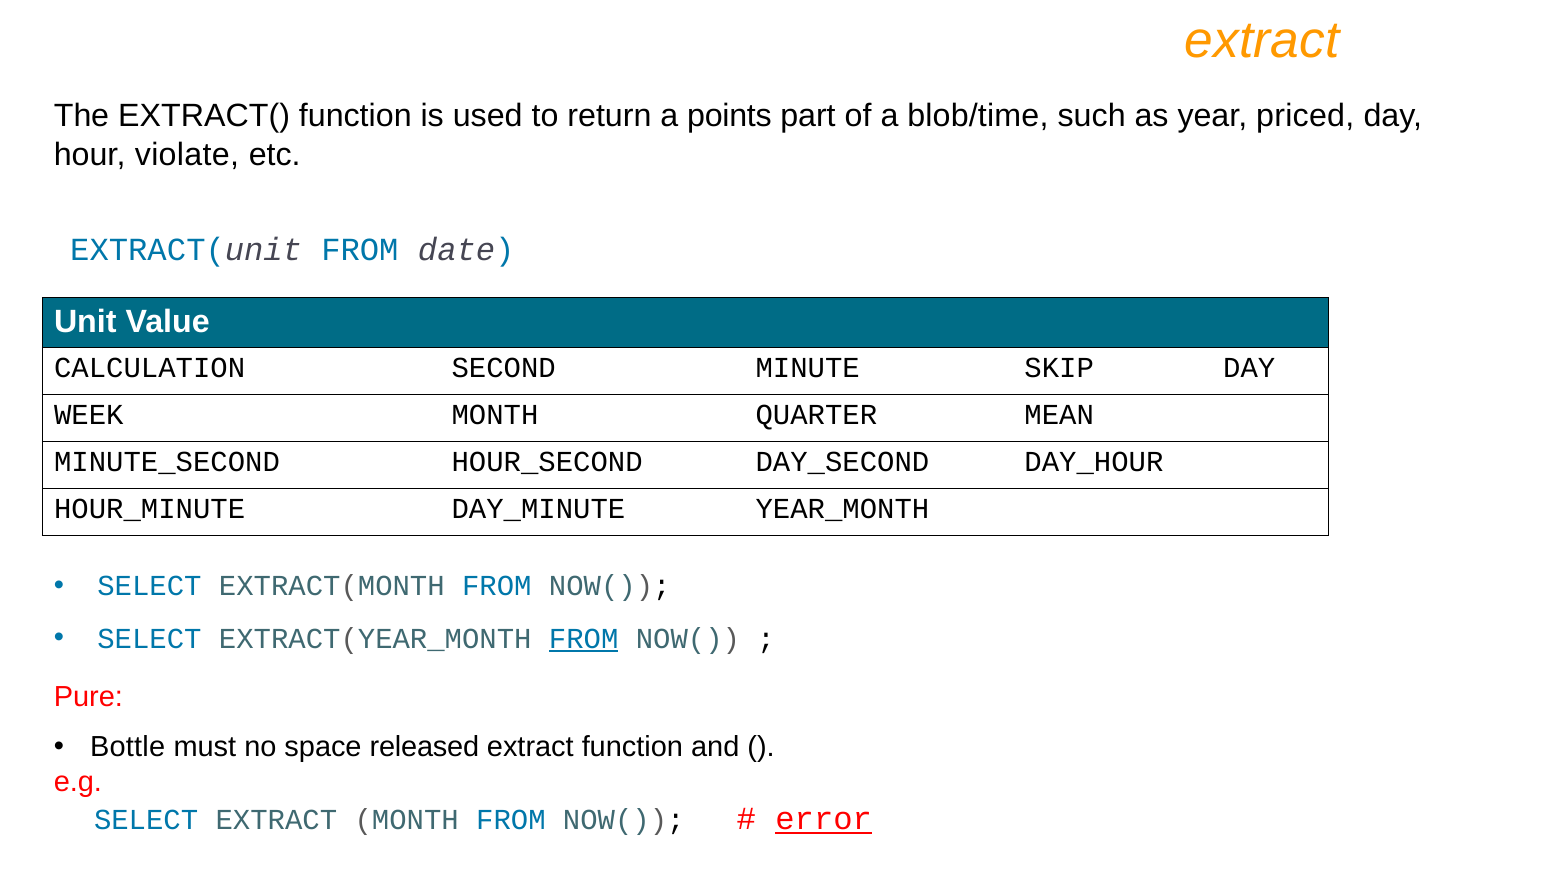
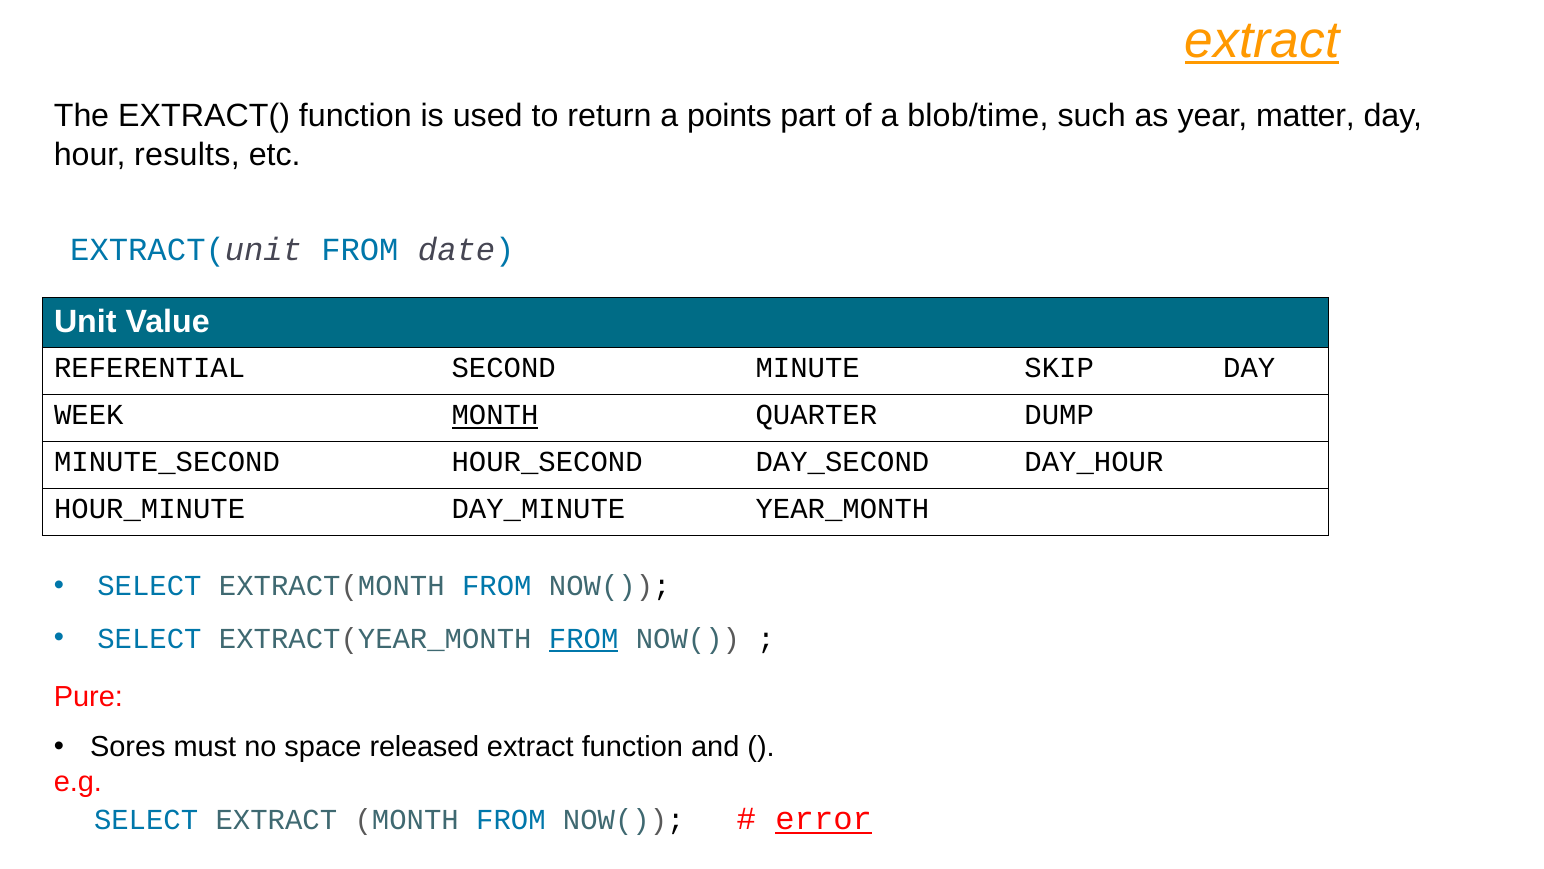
extract at (1262, 40) underline: none -> present
priced: priced -> matter
violate: violate -> results
CALCULATION: CALCULATION -> REFERENTIAL
MONTH at (495, 415) underline: none -> present
MEAN: MEAN -> DUMP
Bottle: Bottle -> Sores
